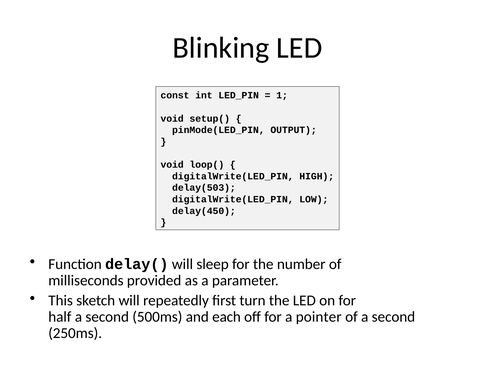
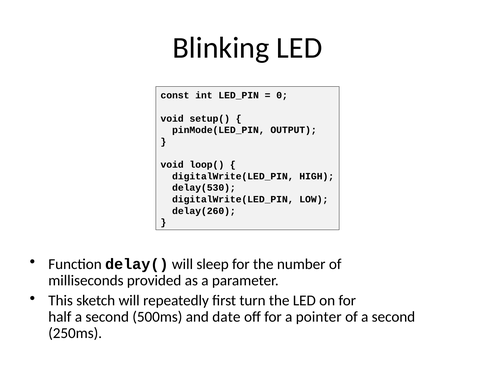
1: 1 -> 0
delay(503: delay(503 -> delay(530
delay(450: delay(450 -> delay(260
each: each -> date
